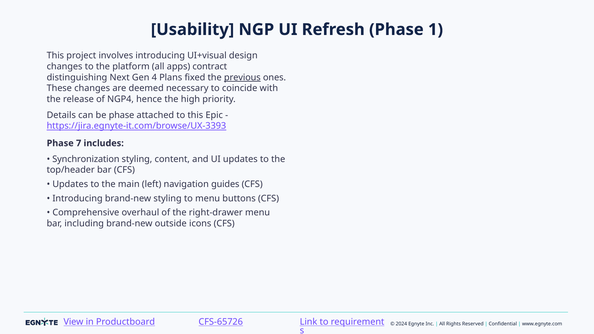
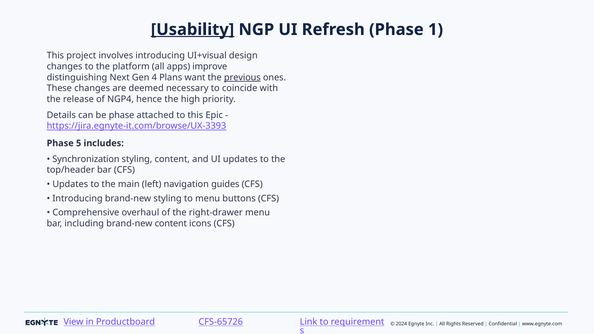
Usability underline: none -> present
contract: contract -> improve
fixed: fixed -> want
7: 7 -> 5
brand-new outside: outside -> content
